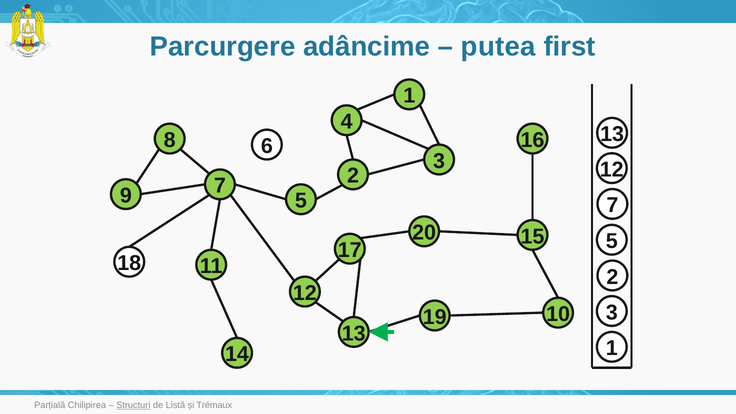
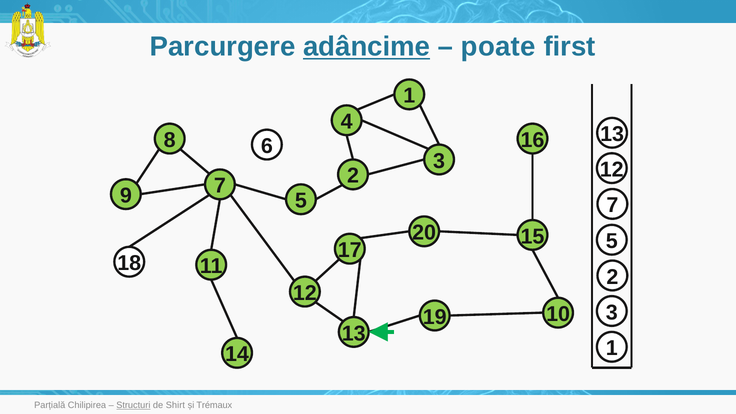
adâncime underline: none -> present
putea: putea -> poate
Listă: Listă -> Shirt
